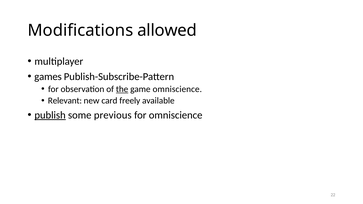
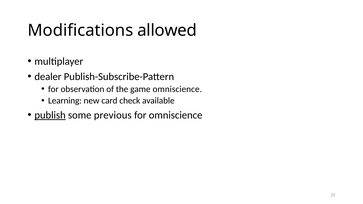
games: games -> dealer
the underline: present -> none
Relevant: Relevant -> Learning
freely: freely -> check
